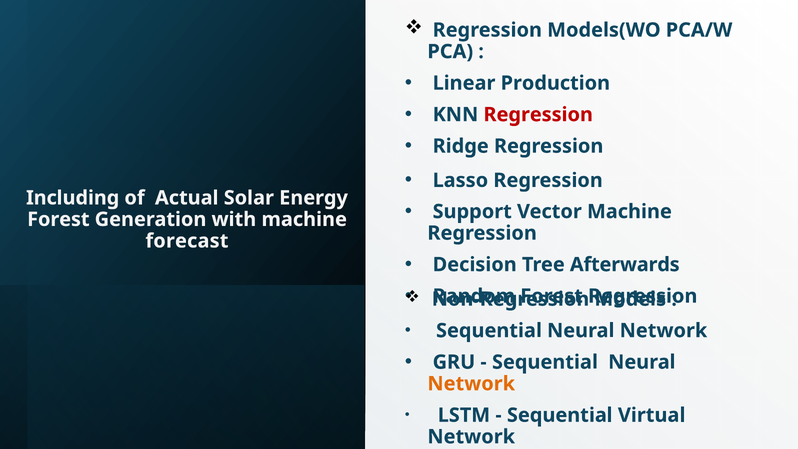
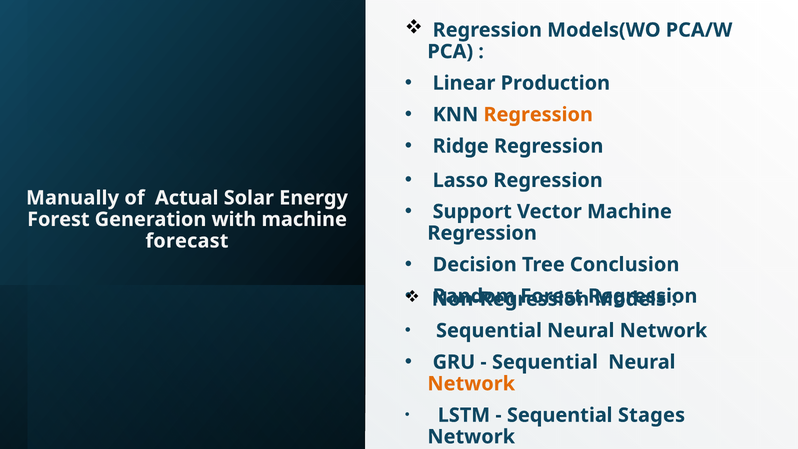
Regression at (538, 115) colour: red -> orange
Including: Including -> Manually
Afterwards: Afterwards -> Conclusion
Virtual: Virtual -> Stages
